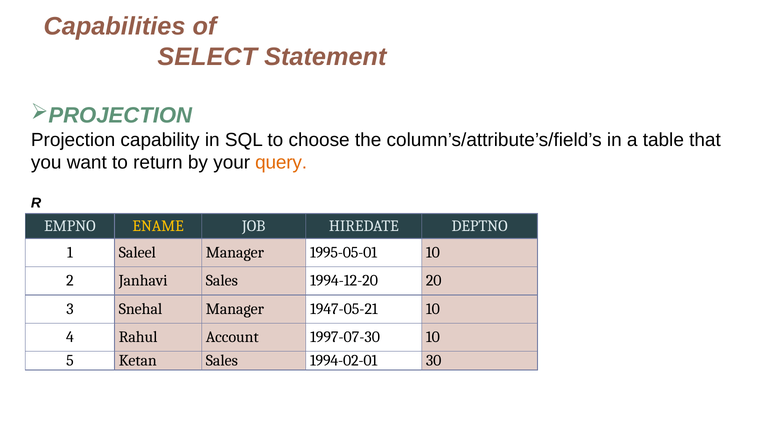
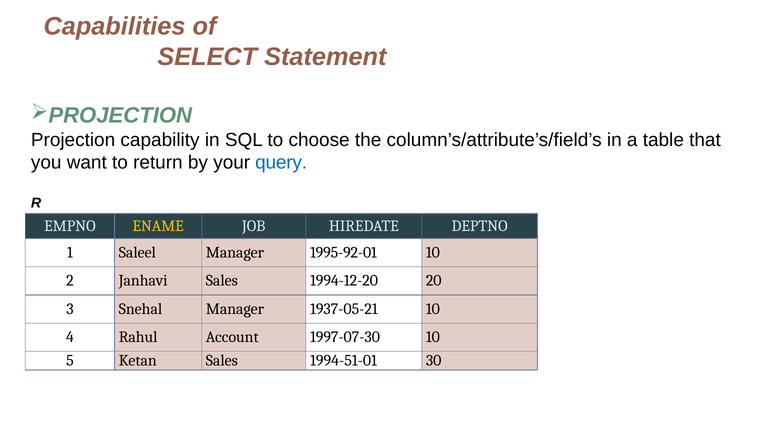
query colour: orange -> blue
1995-05-01: 1995-05-01 -> 1995-92-01
1947-05-21: 1947-05-21 -> 1937-05-21
1994-02-01: 1994-02-01 -> 1994-51-01
